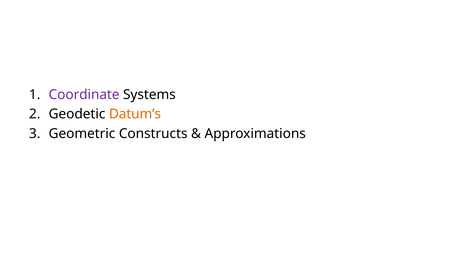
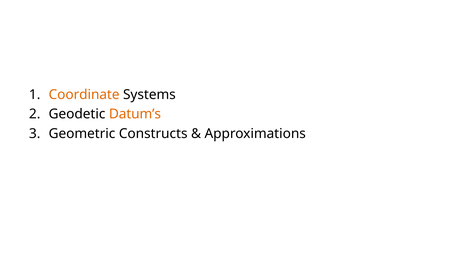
Coordinate colour: purple -> orange
